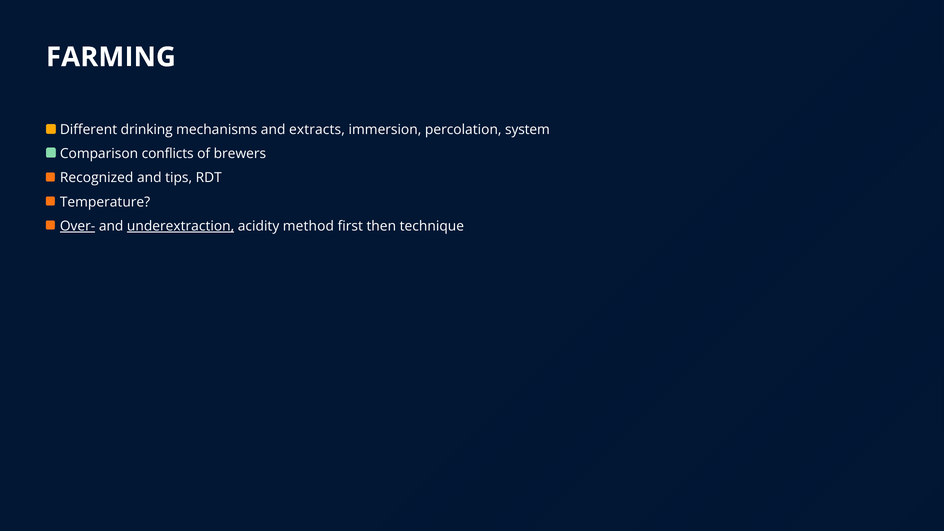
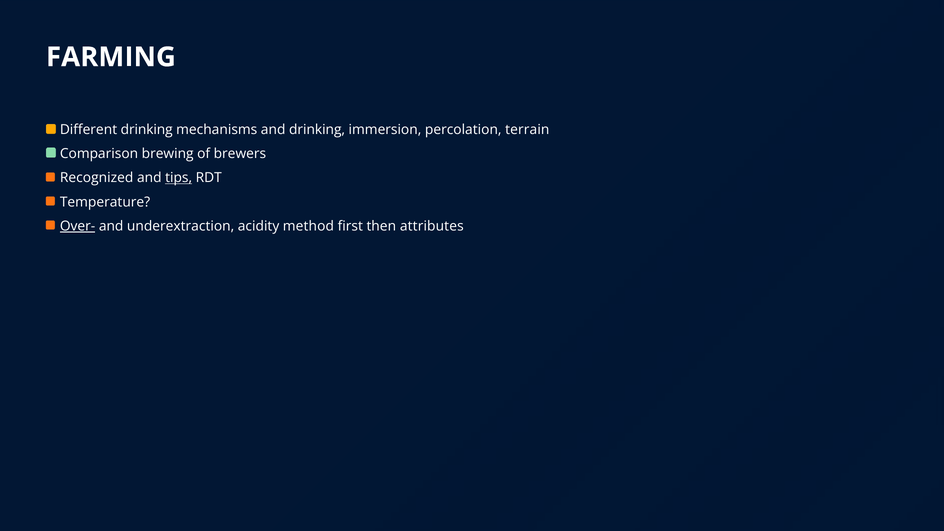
and extracts: extracts -> drinking
system: system -> terrain
conflicts: conflicts -> brewing
tips underline: none -> present
underextraction underline: present -> none
technique: technique -> attributes
